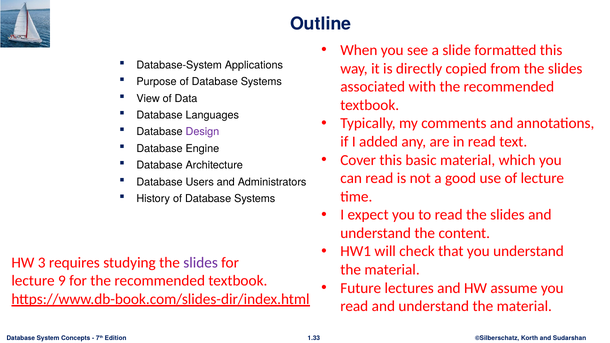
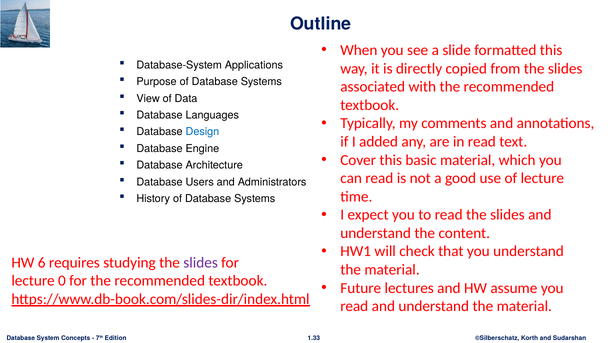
Design colour: purple -> blue
3: 3 -> 6
9: 9 -> 0
